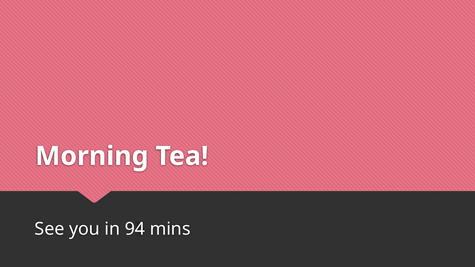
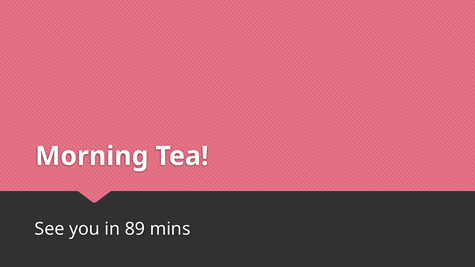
94: 94 -> 89
